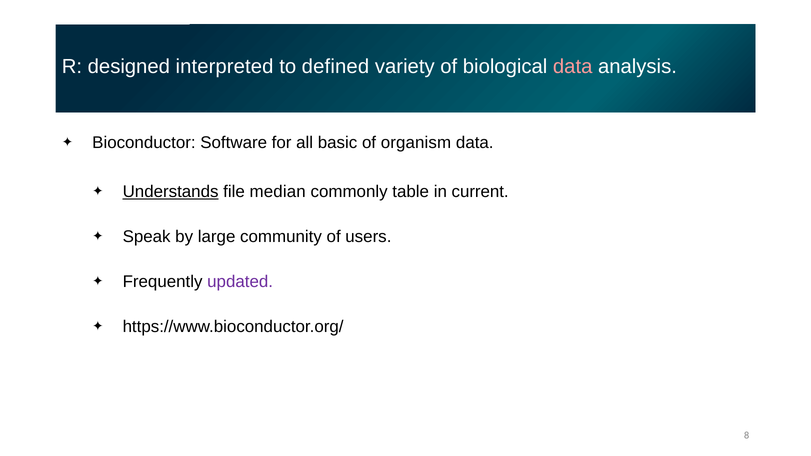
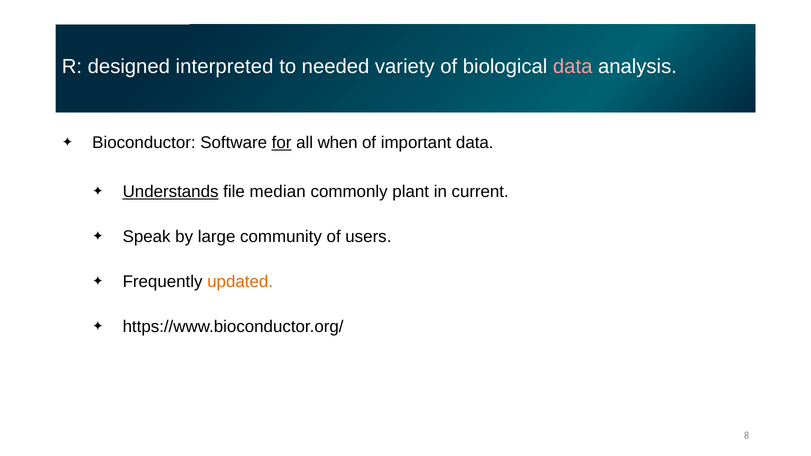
defined: defined -> needed
for underline: none -> present
basic: basic -> when
organism: organism -> important
table: table -> plant
updated colour: purple -> orange
